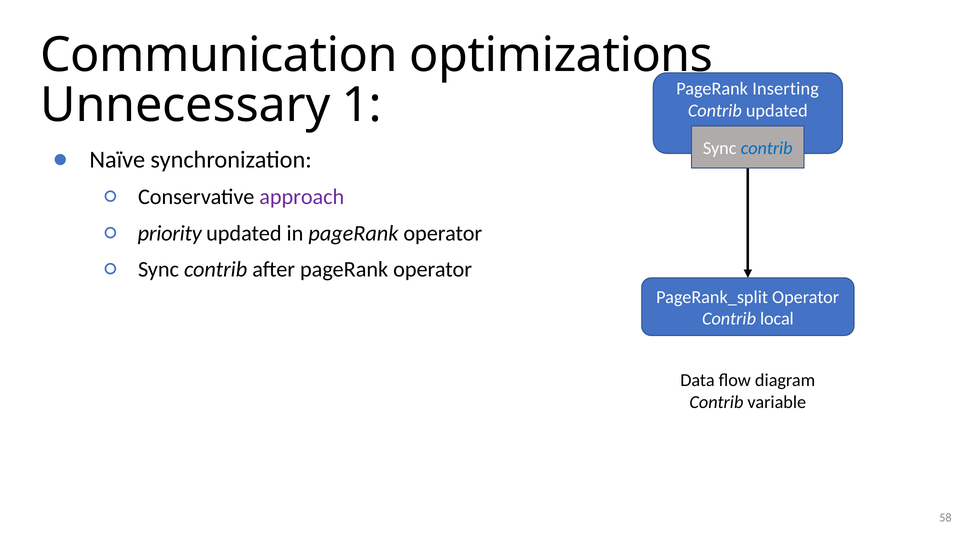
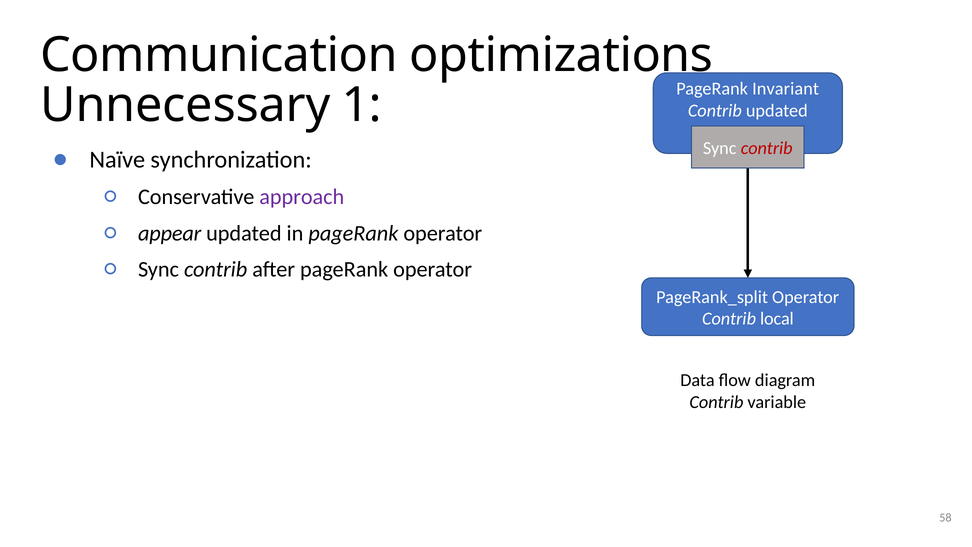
Inserting: Inserting -> Invariant
contrib at (767, 148) colour: blue -> red
priority: priority -> appear
